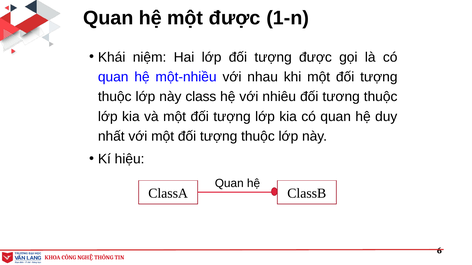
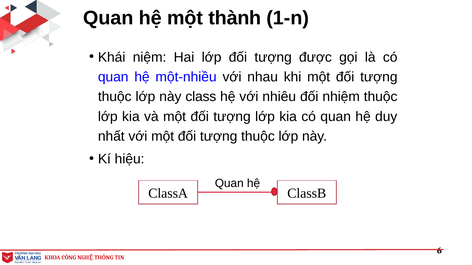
một được: được -> thành
tương: tương -> nhiệm
